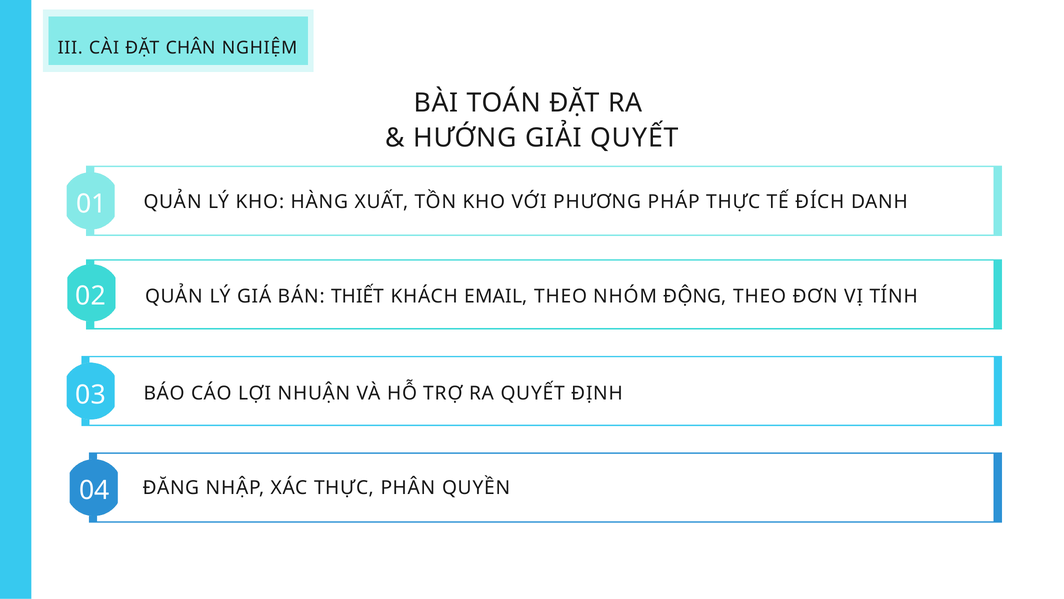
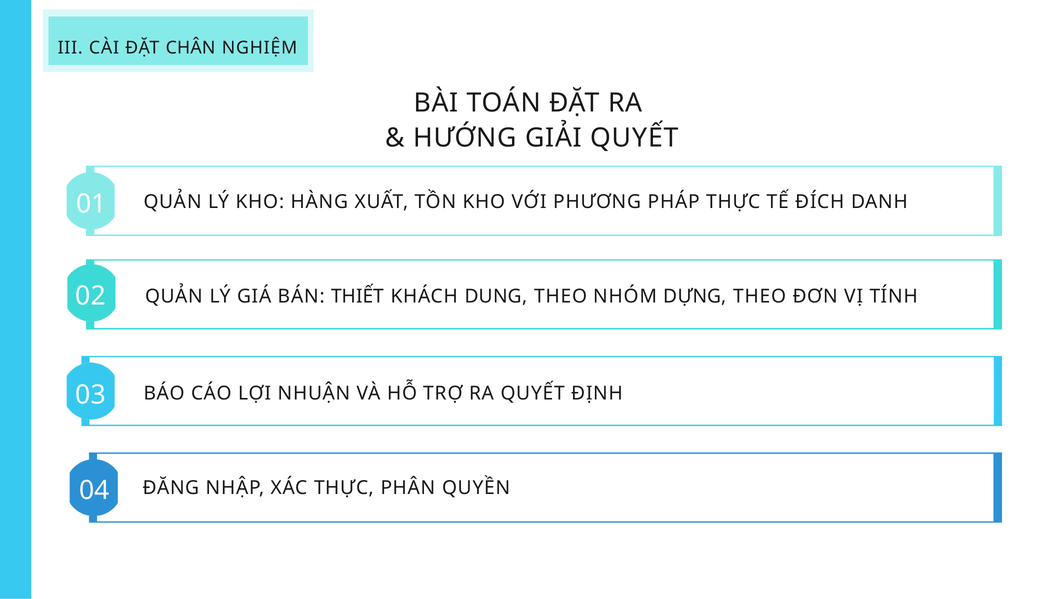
EMAIL: EMAIL -> DUNG
ĐỘNG: ĐỘNG -> DỰNG
